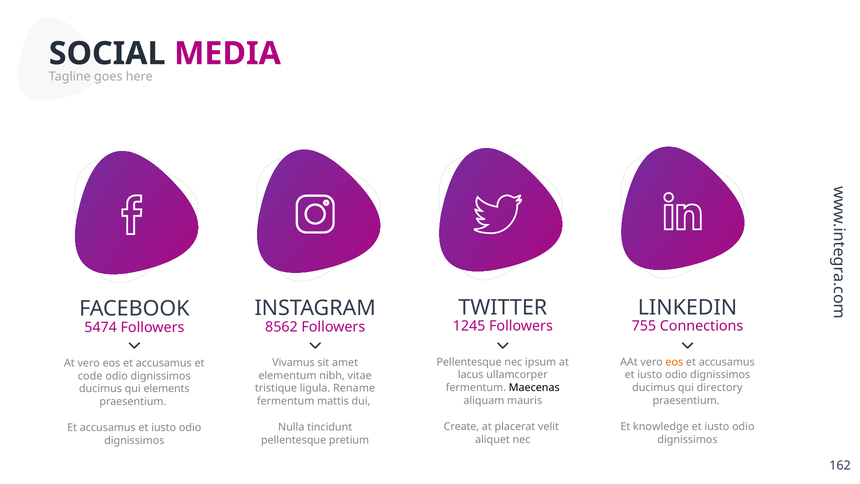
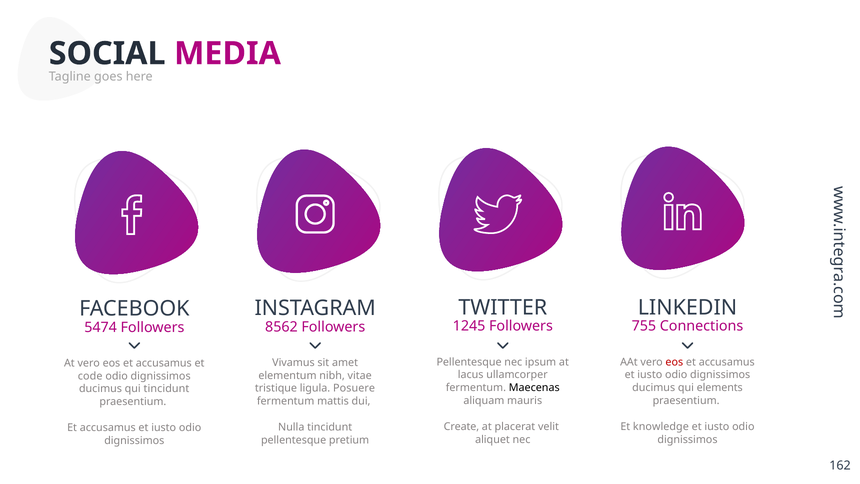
eos at (674, 362) colour: orange -> red
directory: directory -> elements
Rename: Rename -> Posuere
qui elements: elements -> tincidunt
